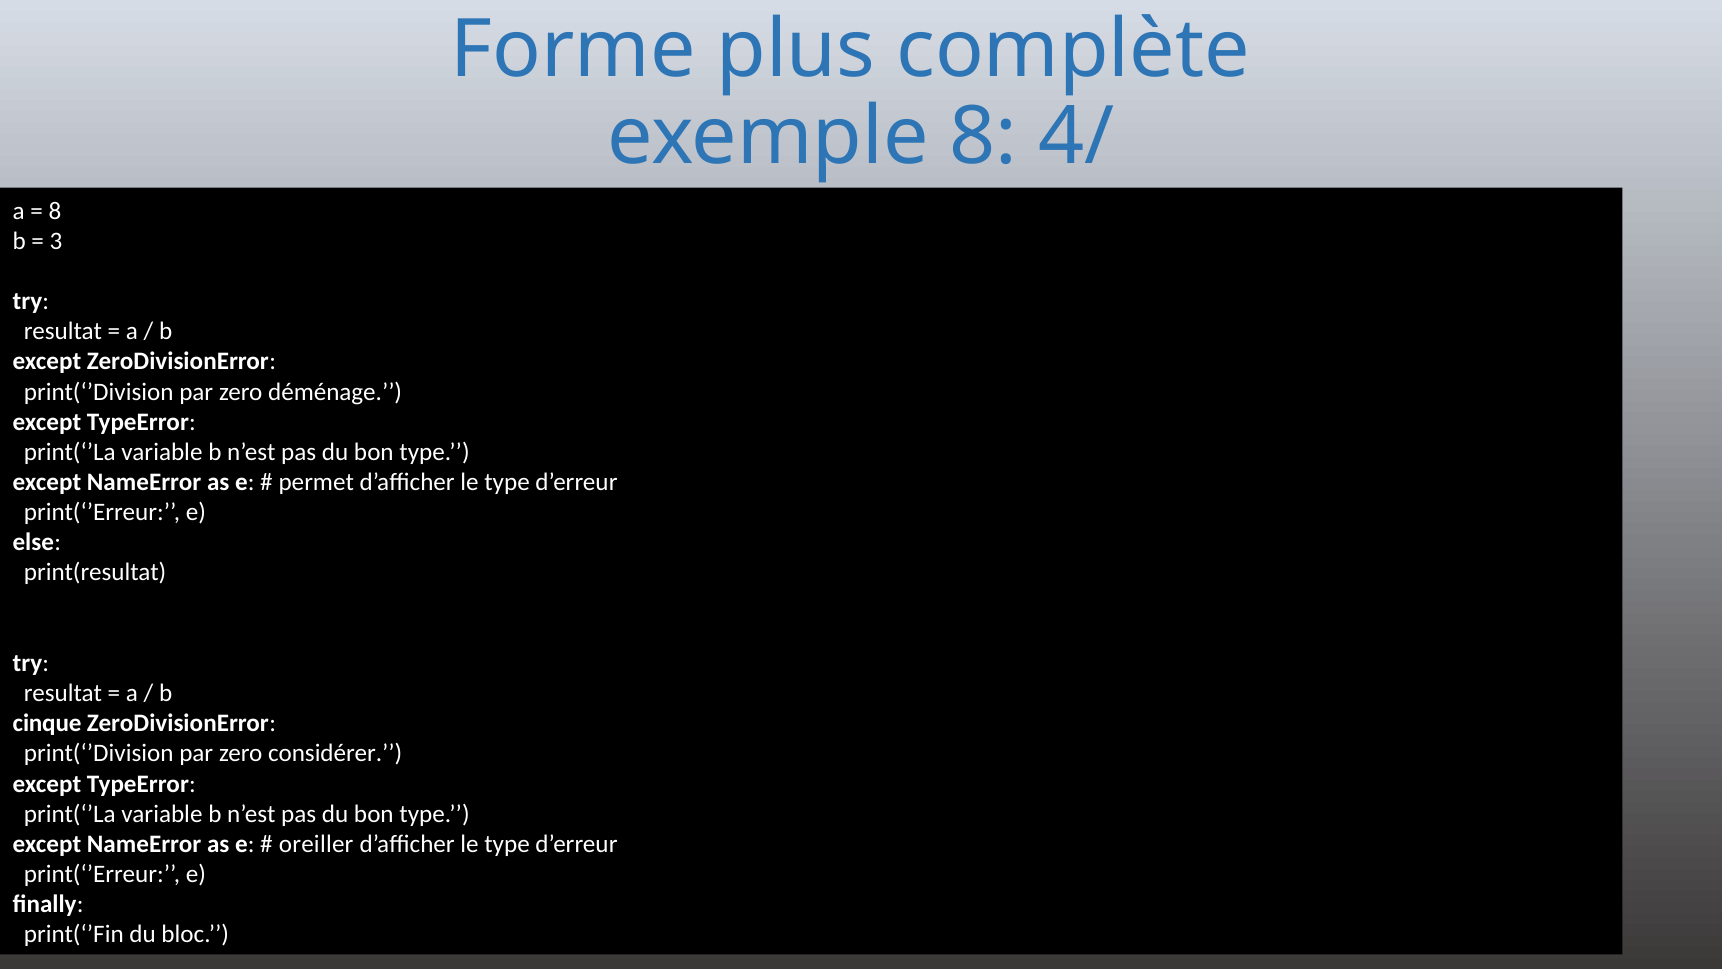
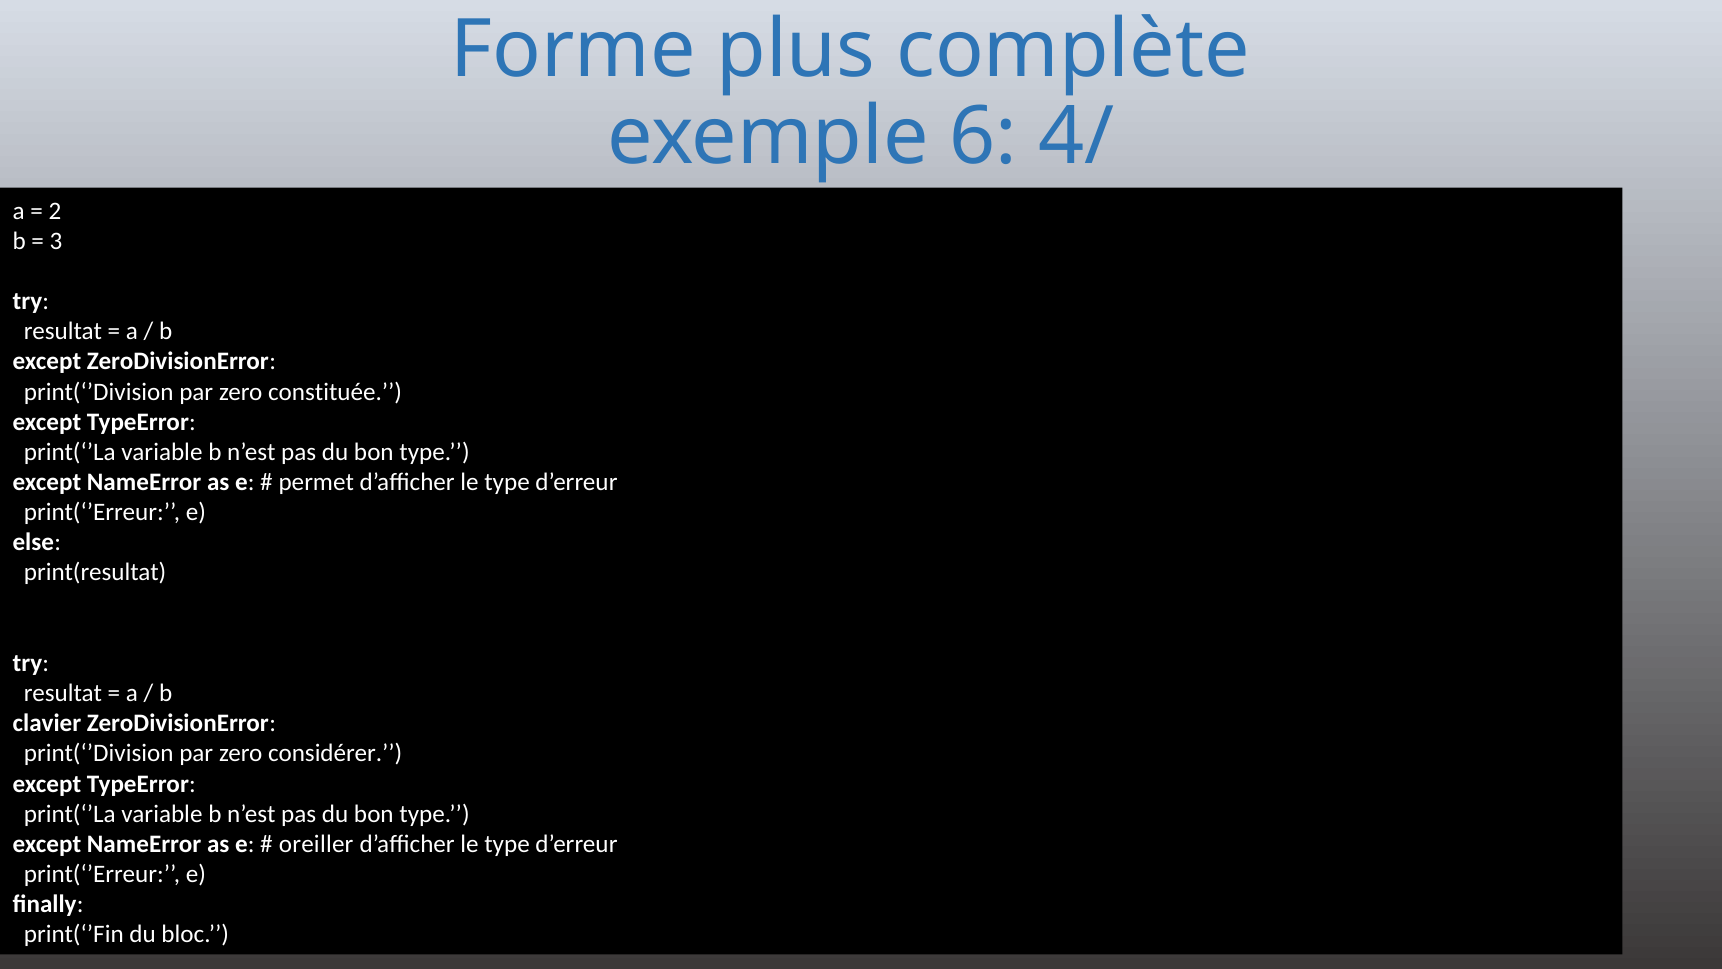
exemple 8: 8 -> 6
8 at (55, 211): 8 -> 2
déménage: déménage -> constituée
cinque: cinque -> clavier
